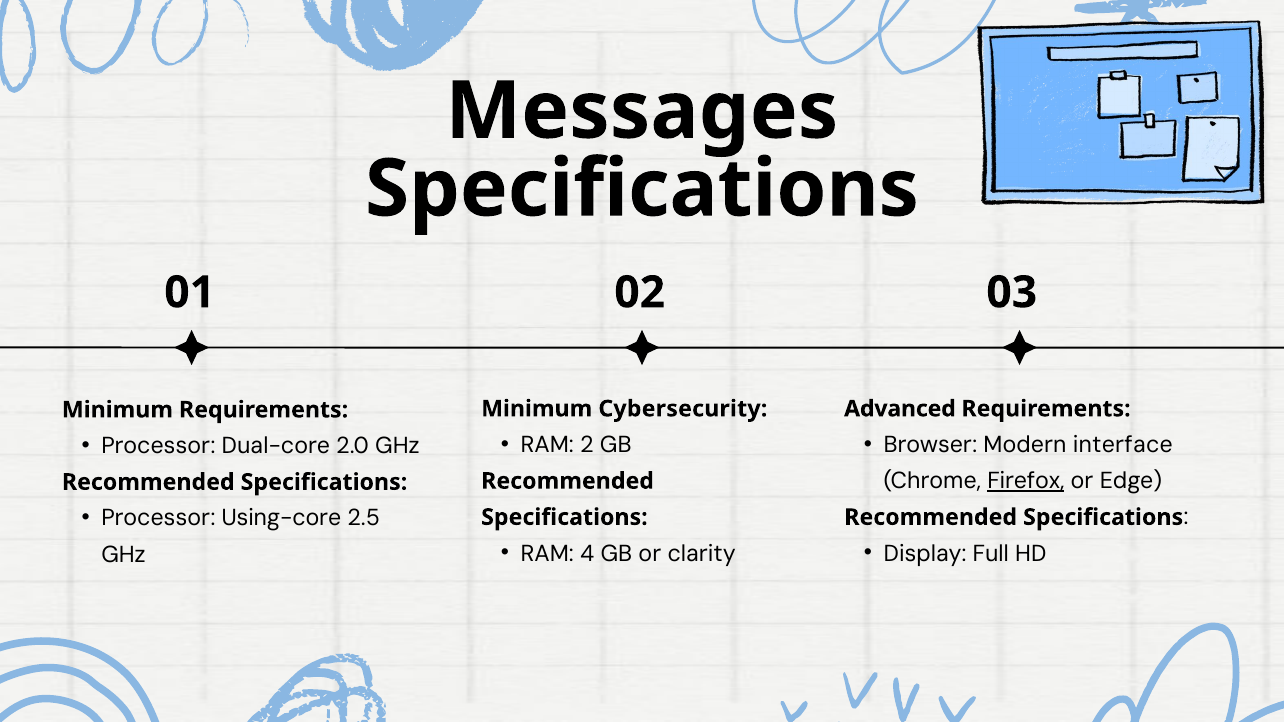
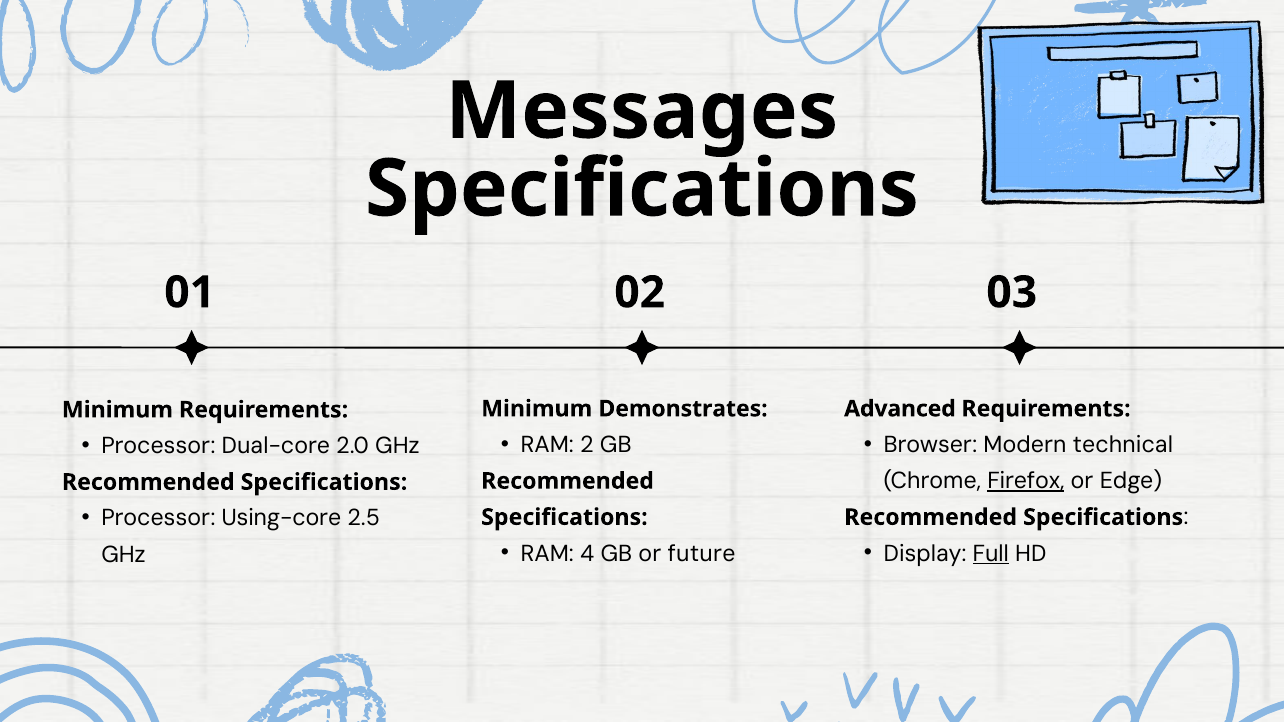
Cybersecurity: Cybersecurity -> Demonstrates
interface: interface -> technical
clarity: clarity -> future
Full underline: none -> present
